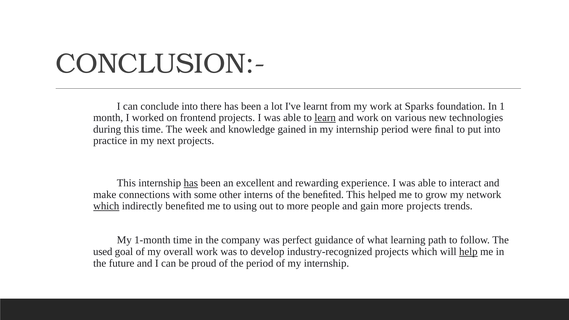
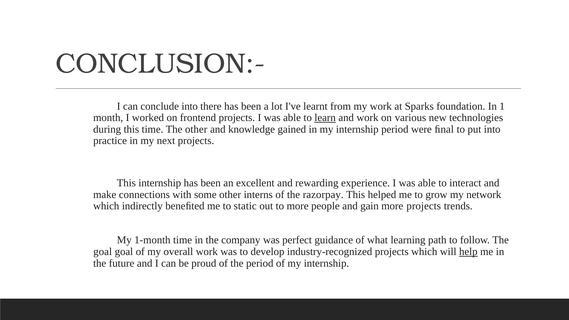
The week: week -> other
has at (191, 183) underline: present -> none
the beneﬁted: beneﬁted -> razorpay
which at (106, 206) underline: present -> none
using: using -> static
used at (103, 252): used -> goal
